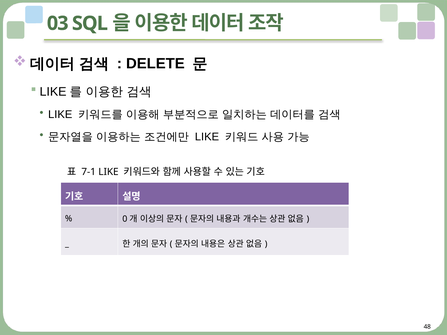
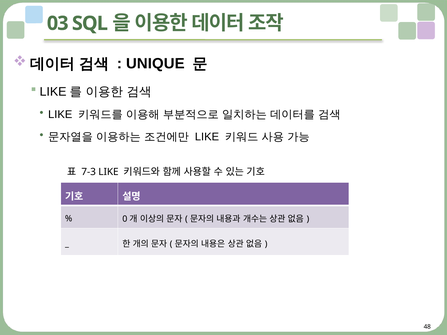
DELETE: DELETE -> UNIQUE
7-1: 7-1 -> 7-3
